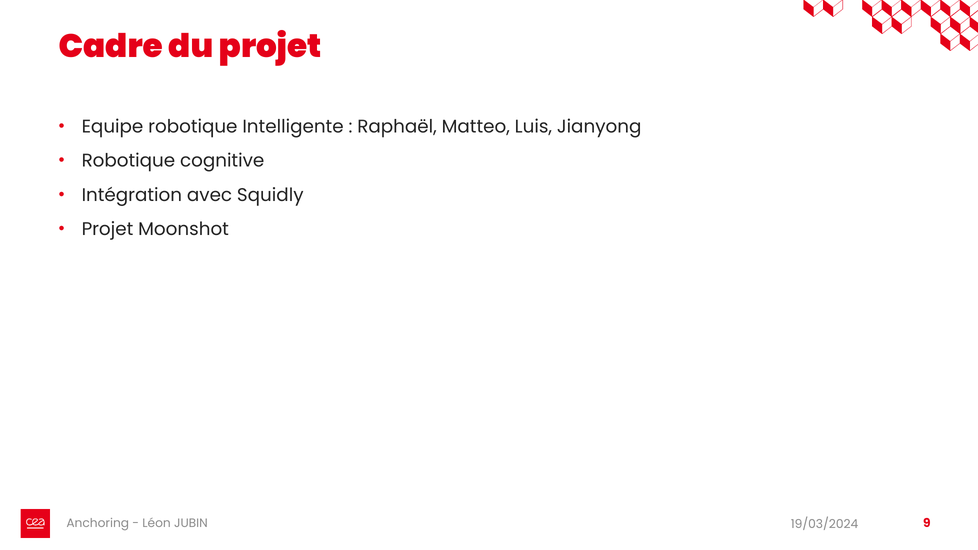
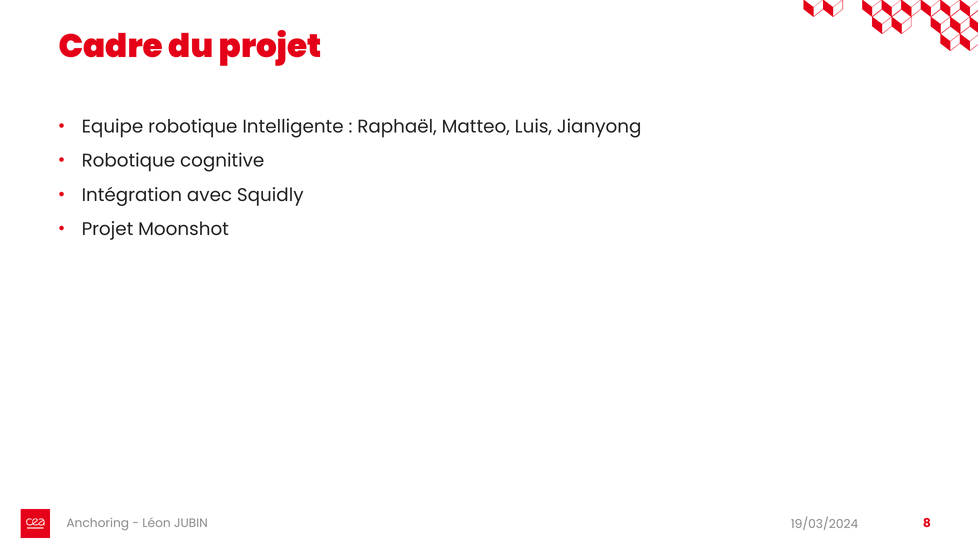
9: 9 -> 8
